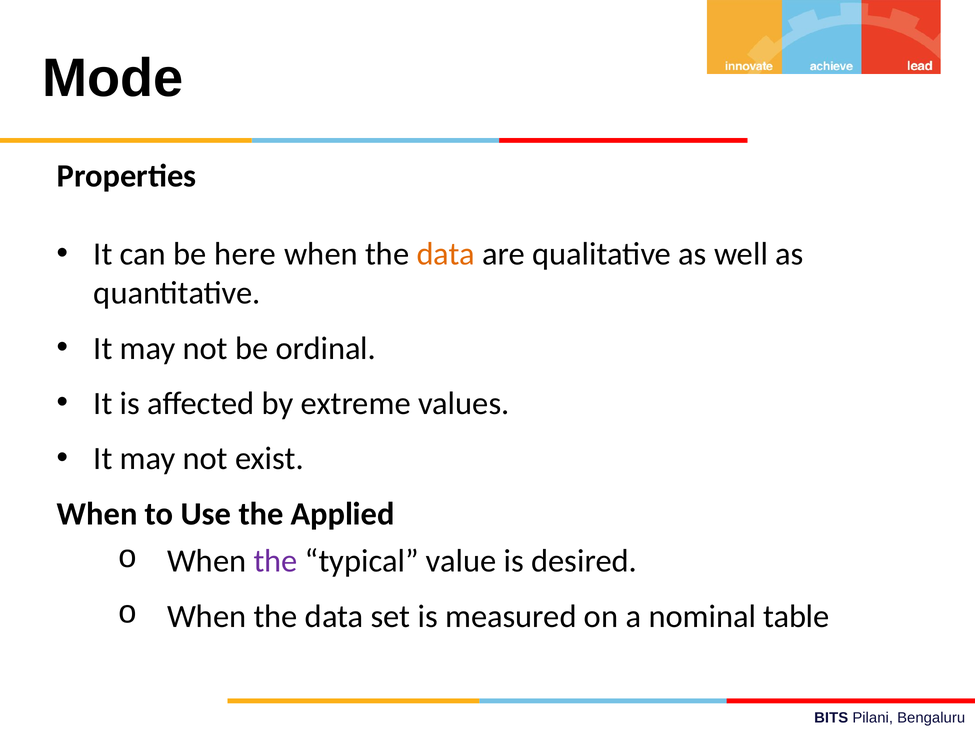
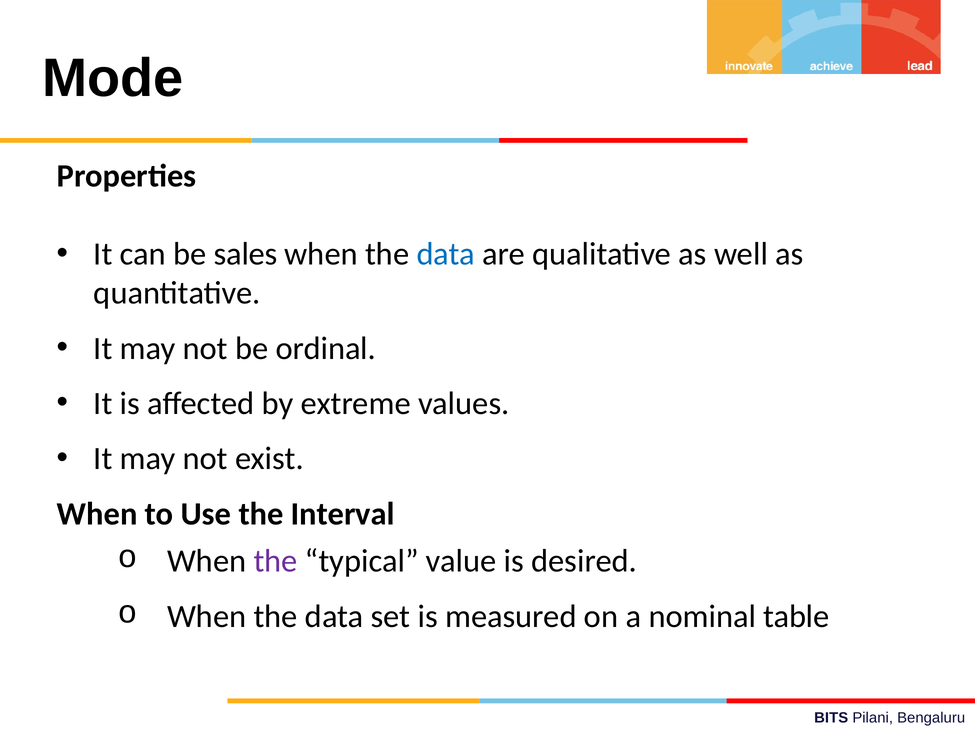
here: here -> sales
data at (446, 254) colour: orange -> blue
Applied: Applied -> Interval
